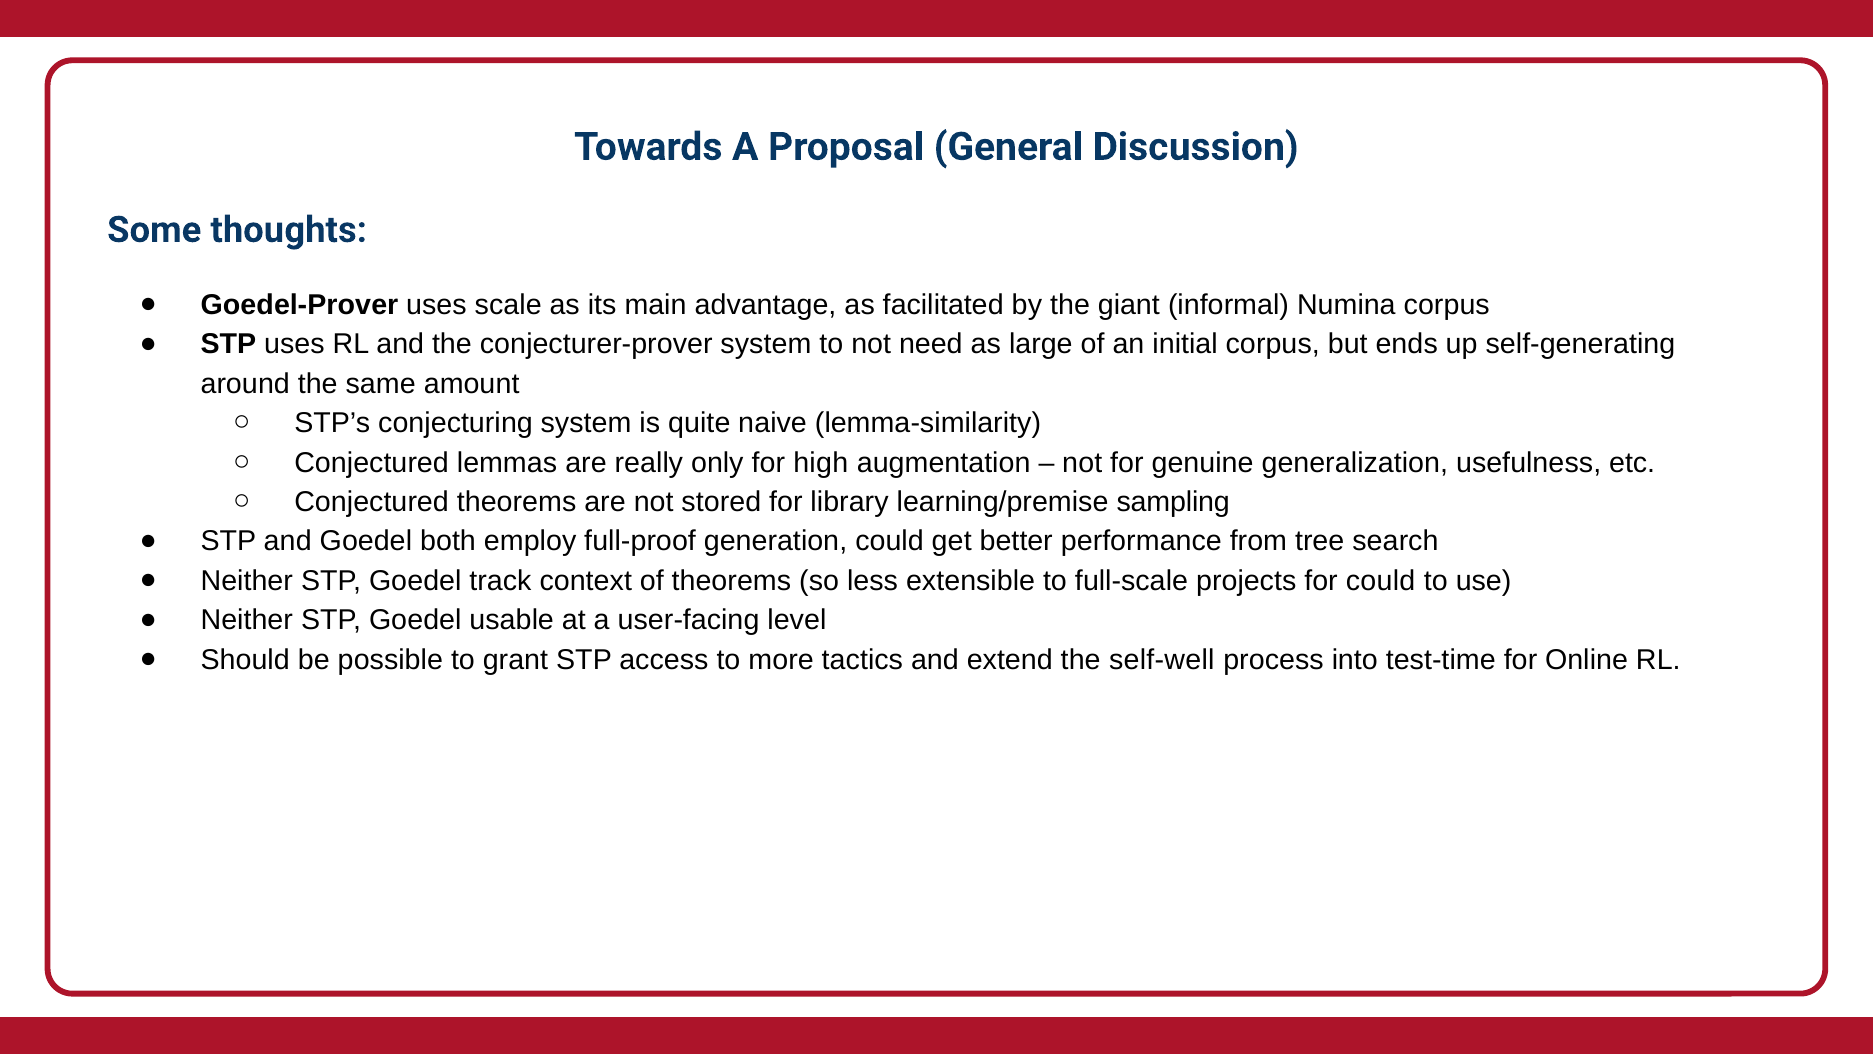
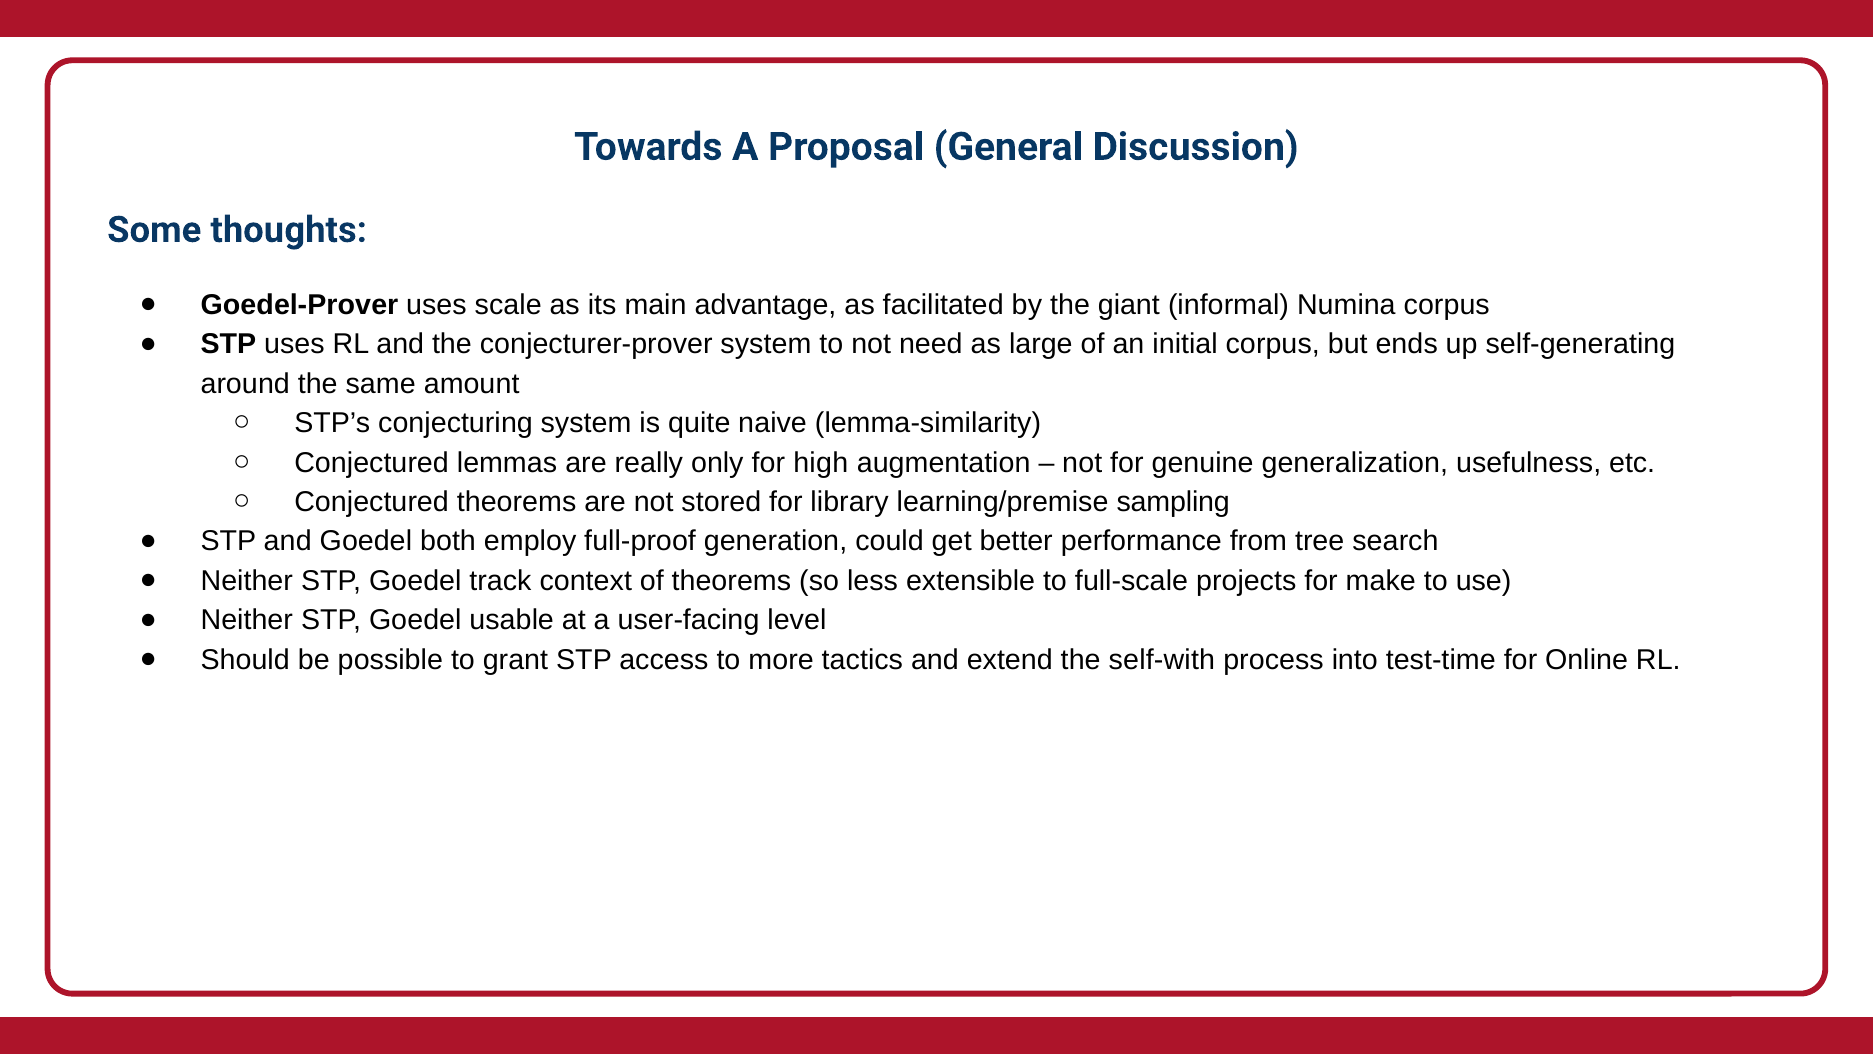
for could: could -> make
self-well: self-well -> self-with
